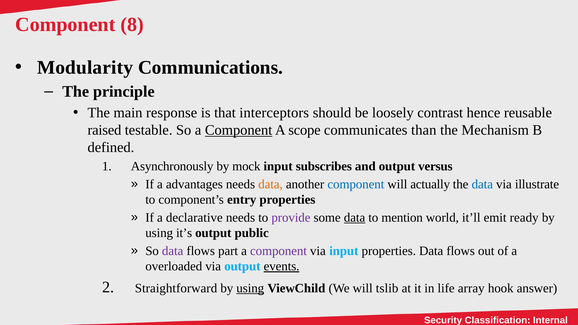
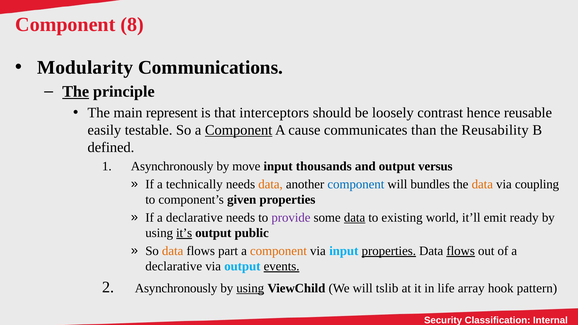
The at (76, 92) underline: none -> present
response: response -> represent
raised: raised -> easily
scope: scope -> cause
Mechanism: Mechanism -> Reusability
mock: mock -> move
subscribes: subscribes -> thousands
advantages: advantages -> technically
actually: actually -> bundles
data at (482, 184) colour: blue -> orange
illustrate: illustrate -> coupling
entry: entry -> given
mention: mention -> existing
it’s underline: none -> present
data at (173, 251) colour: purple -> orange
component at (278, 251) colour: purple -> orange
properties at (389, 251) underline: none -> present
flows at (461, 251) underline: none -> present
overloaded at (174, 266): overloaded -> declarative
Straightforward at (176, 288): Straightforward -> Asynchronously
answer: answer -> pattern
